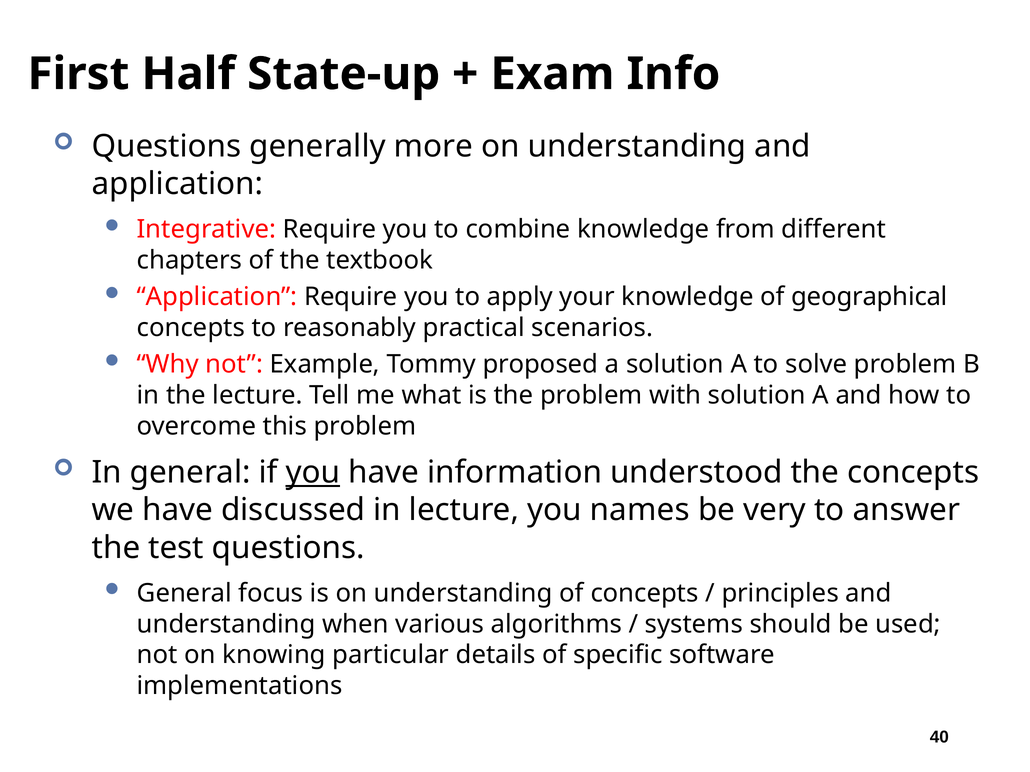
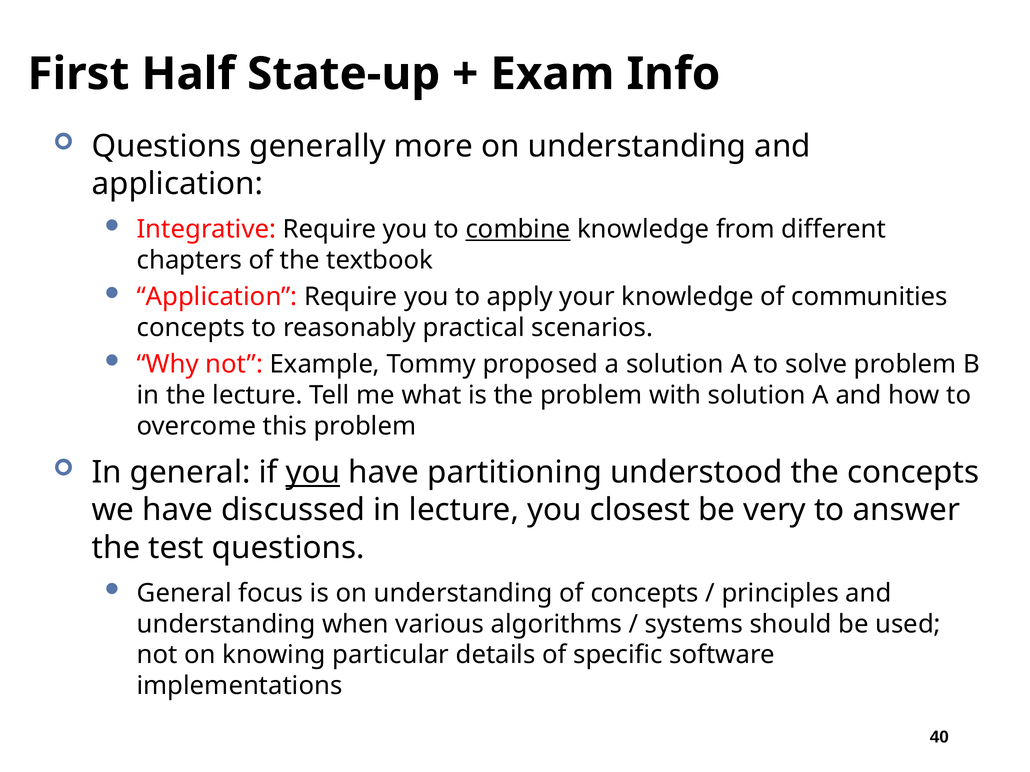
combine underline: none -> present
geographical: geographical -> communities
information: information -> partitioning
names: names -> closest
